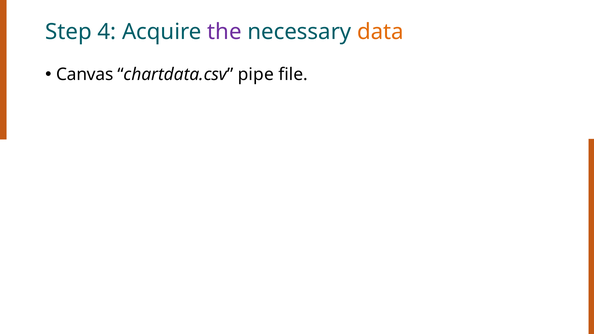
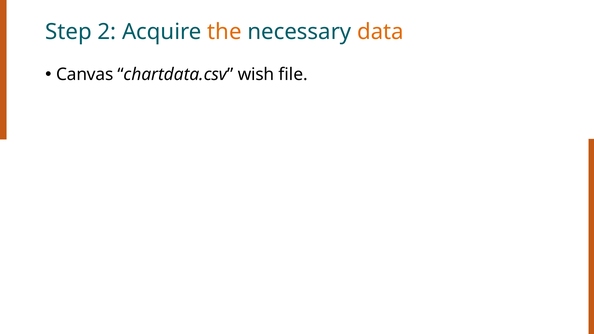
4: 4 -> 2
the colour: purple -> orange
pipe: pipe -> wish
